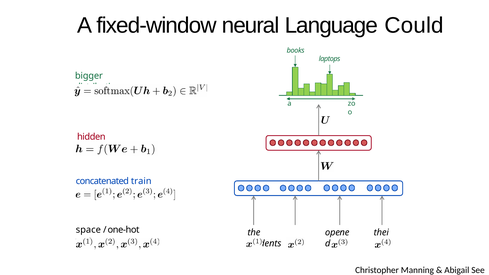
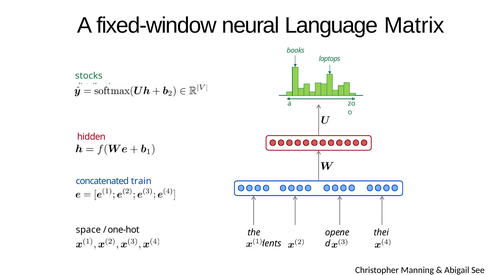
Could: Could -> Matrix
bigger: bigger -> stocks
